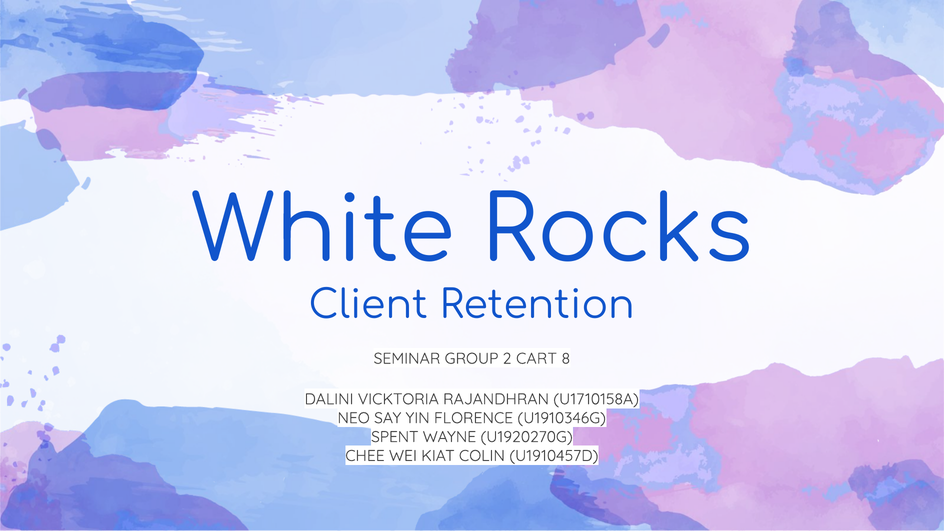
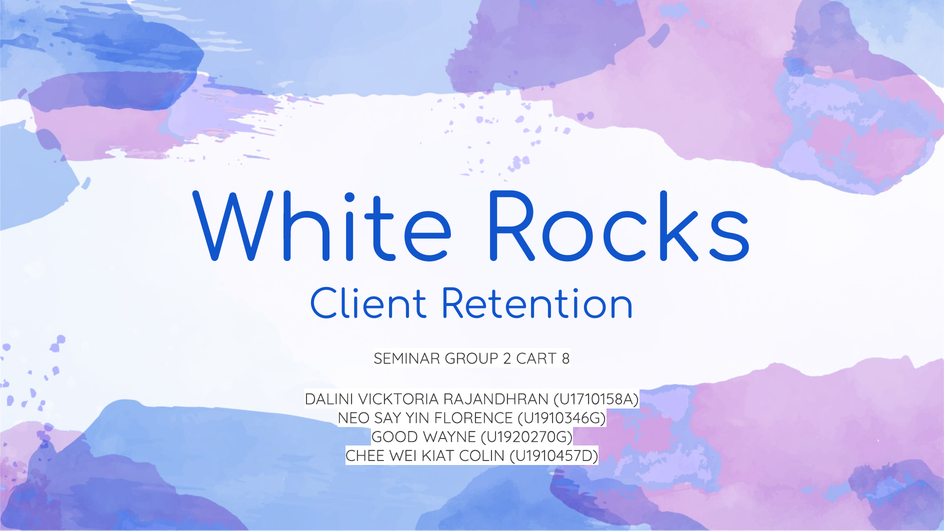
SPENT: SPENT -> GOOD
